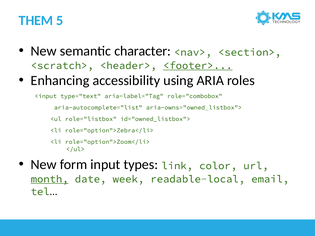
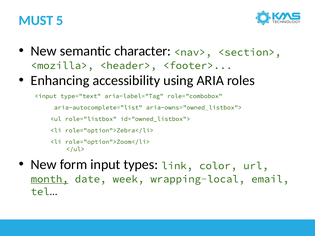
THEM: THEM -> MUST
<scratch>: <scratch> -> <mozilla>
<footer> underline: present -> none
readable-local: readable-local -> wrapping-local
